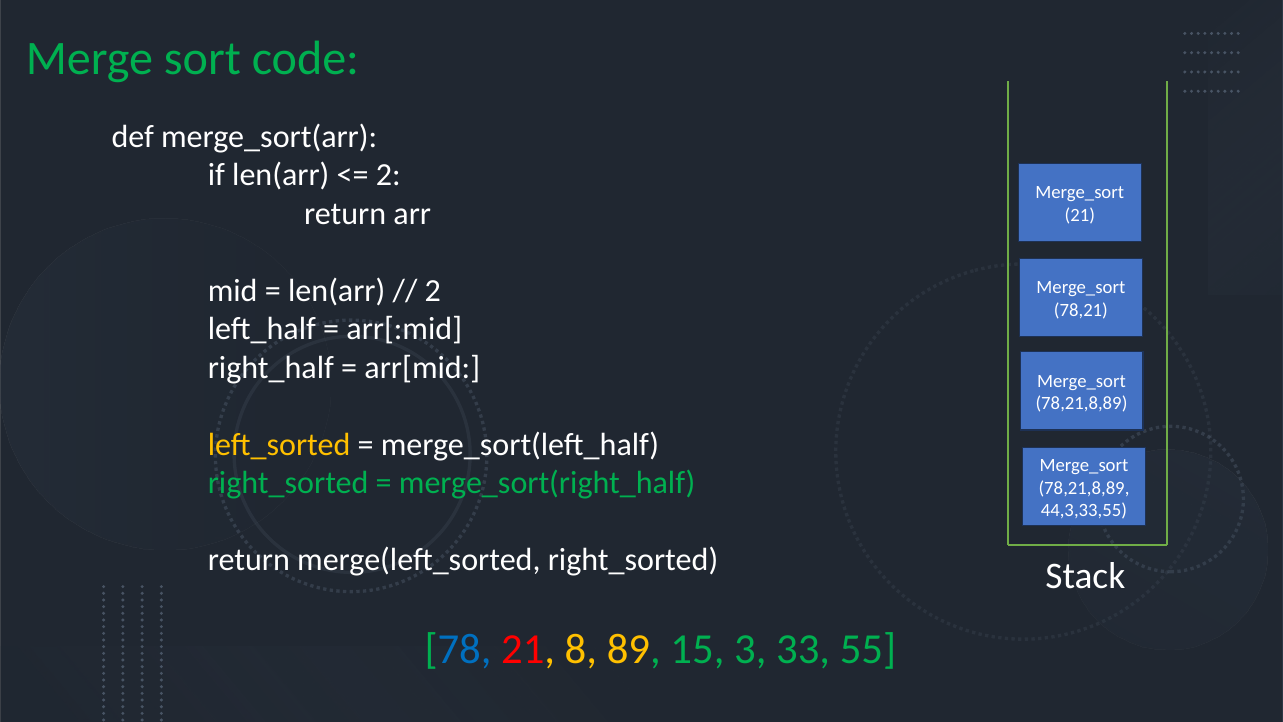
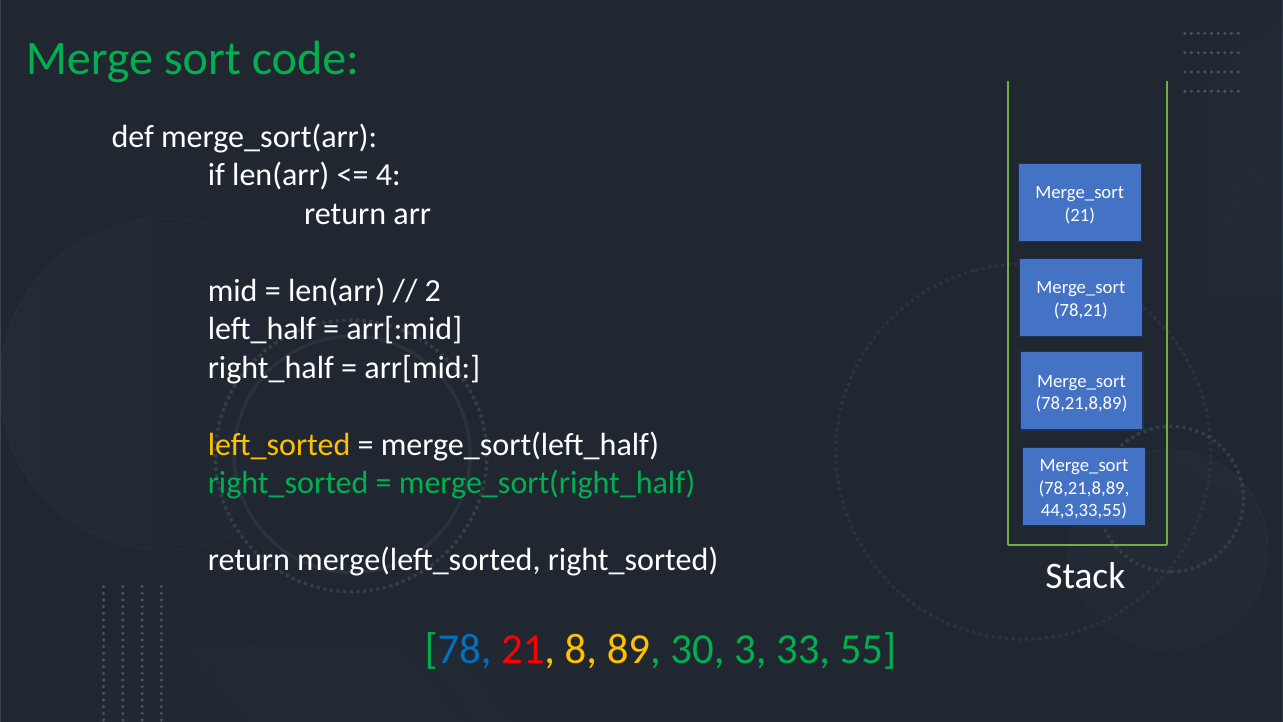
2 at (388, 175): 2 -> 4
15: 15 -> 30
